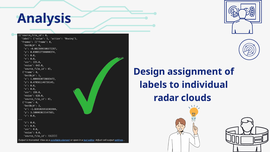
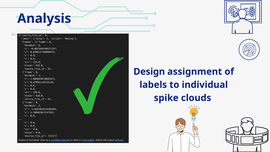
radar: radar -> spike
